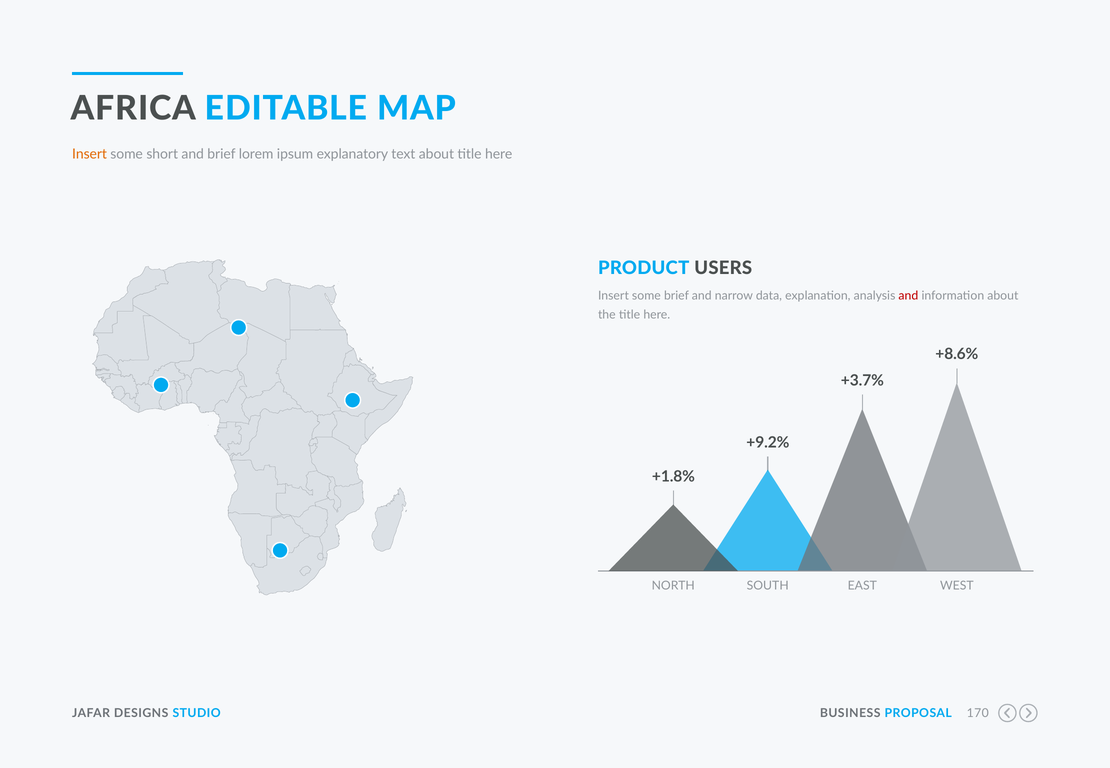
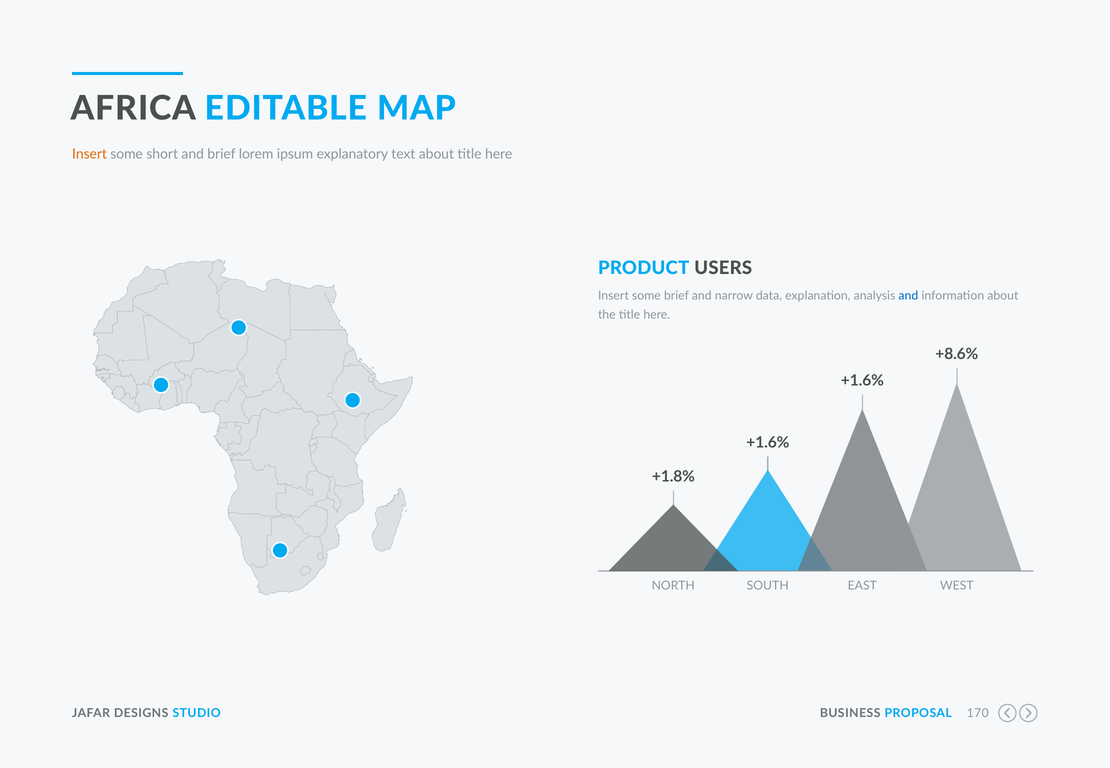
and at (908, 296) colour: red -> blue
+3.7% at (862, 381): +3.7% -> +1.6%
+9.2% at (768, 443): +9.2% -> +1.6%
